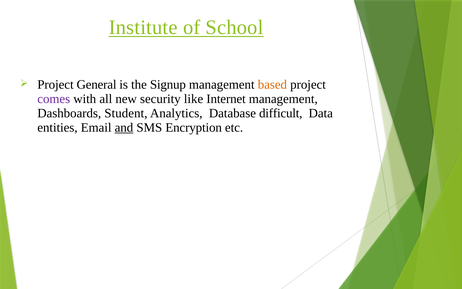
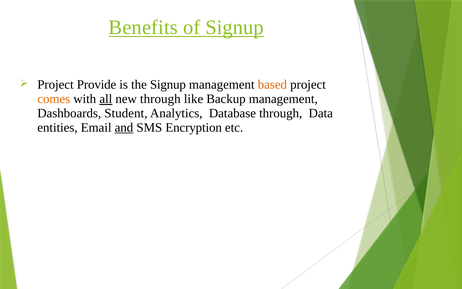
Institute: Institute -> Benefits
of School: School -> Signup
General: General -> Provide
comes colour: purple -> orange
all underline: none -> present
new security: security -> through
Internet: Internet -> Backup
Database difficult: difficult -> through
